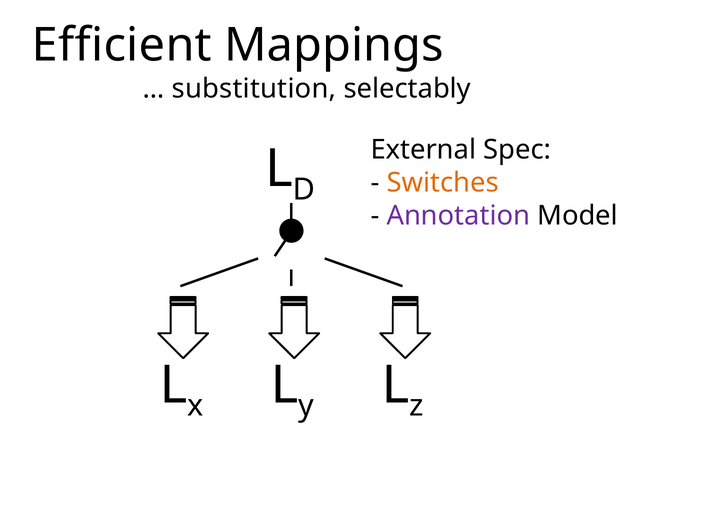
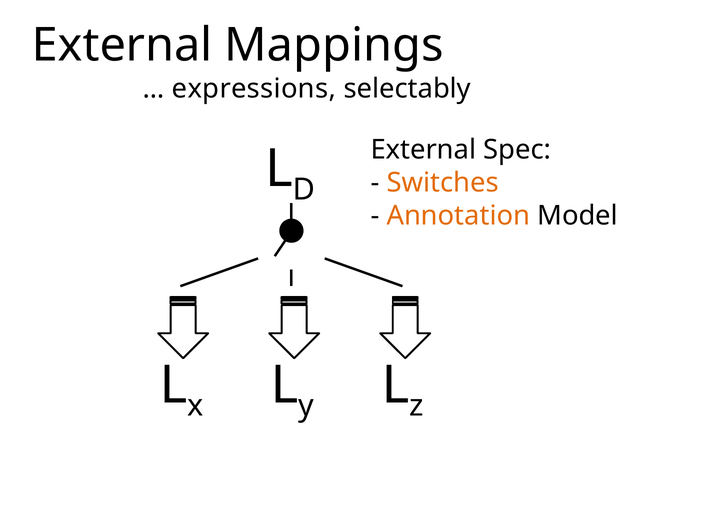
Efficient at (122, 46): Efficient -> External
substitution: substitution -> expressions
Annotation colour: purple -> orange
